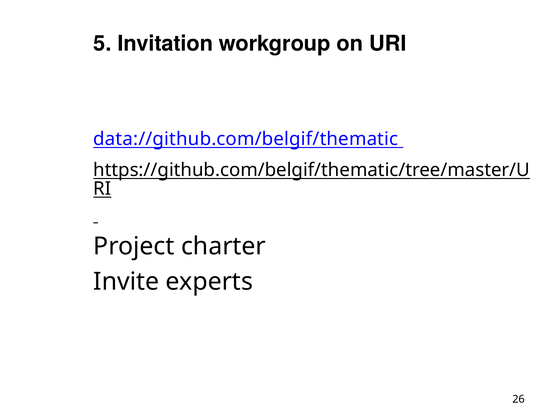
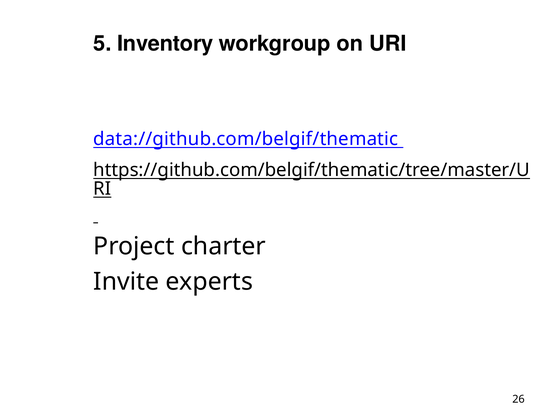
Invitation: Invitation -> Inventory
